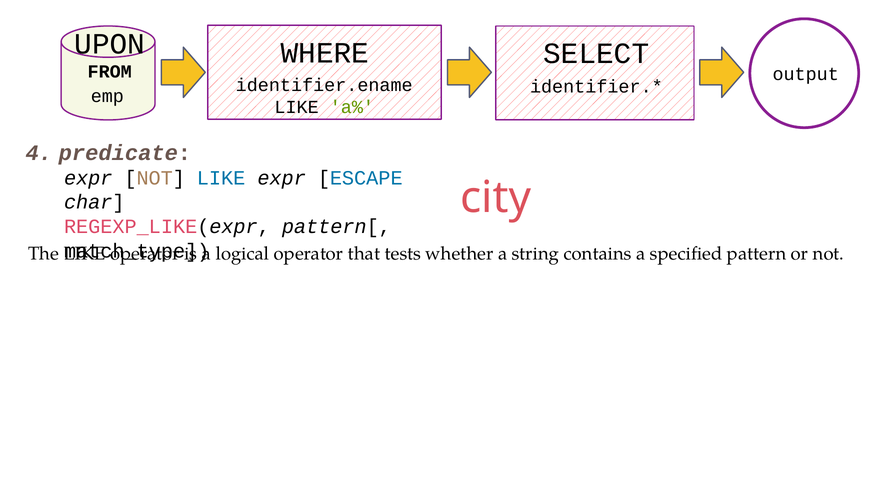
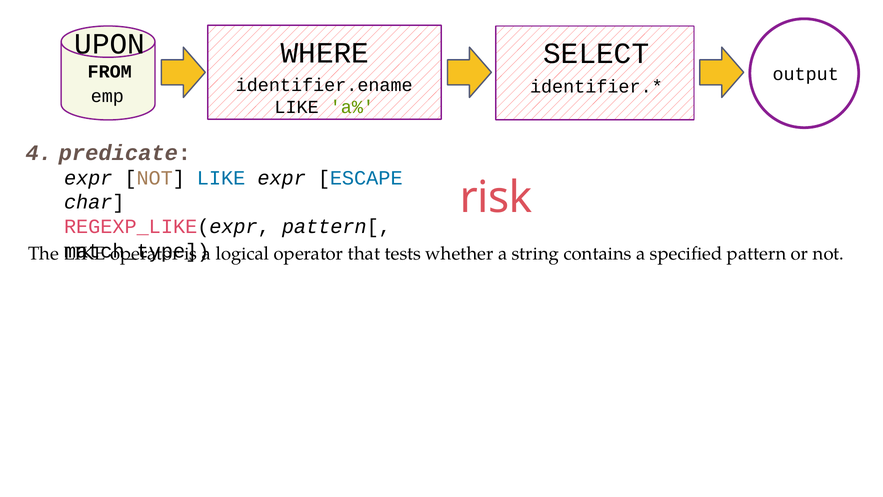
city: city -> risk
